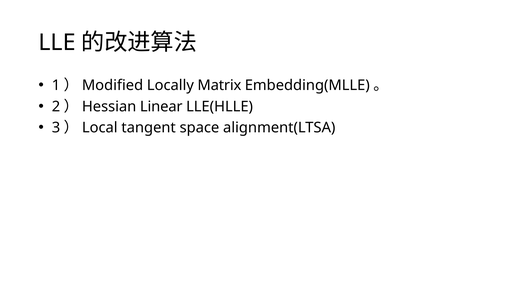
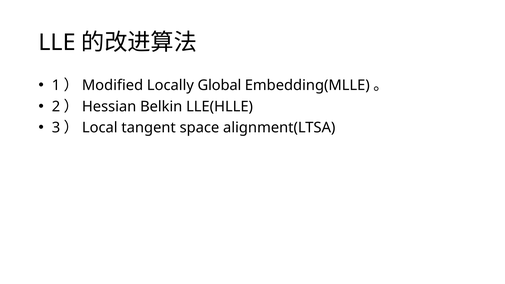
Matrix: Matrix -> Global
Linear: Linear -> Belkin
